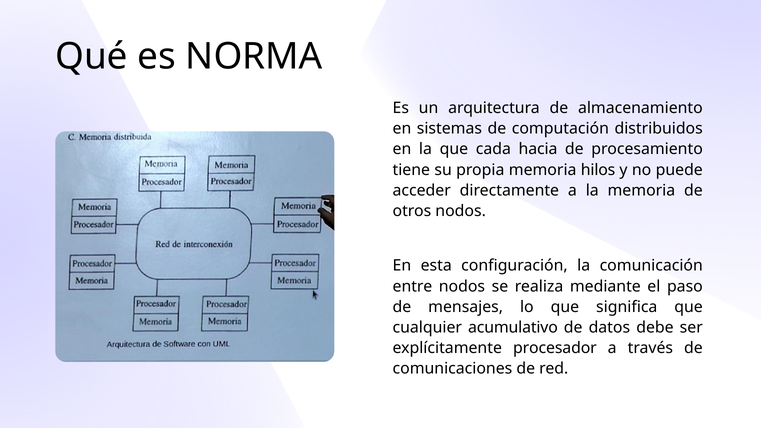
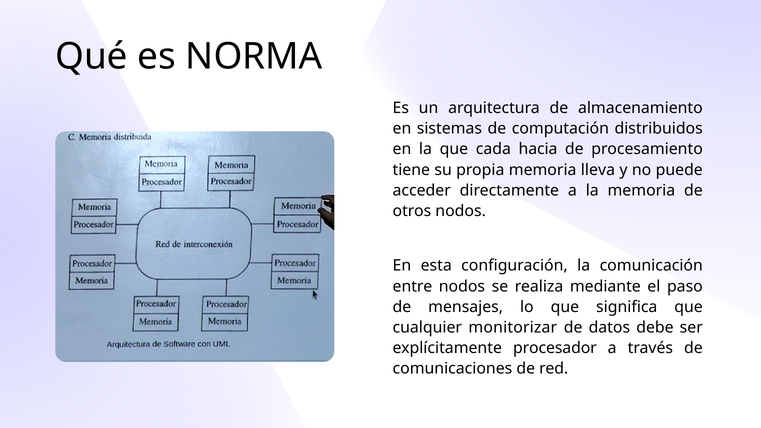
hilos: hilos -> lleva
acumulativo: acumulativo -> monitorizar
